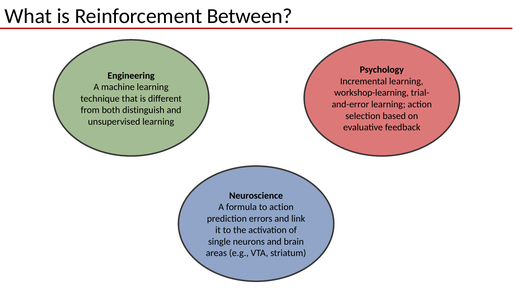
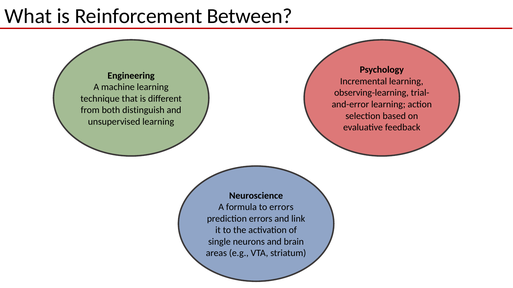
workshop-learning: workshop-learning -> observing-learning
to action: action -> errors
